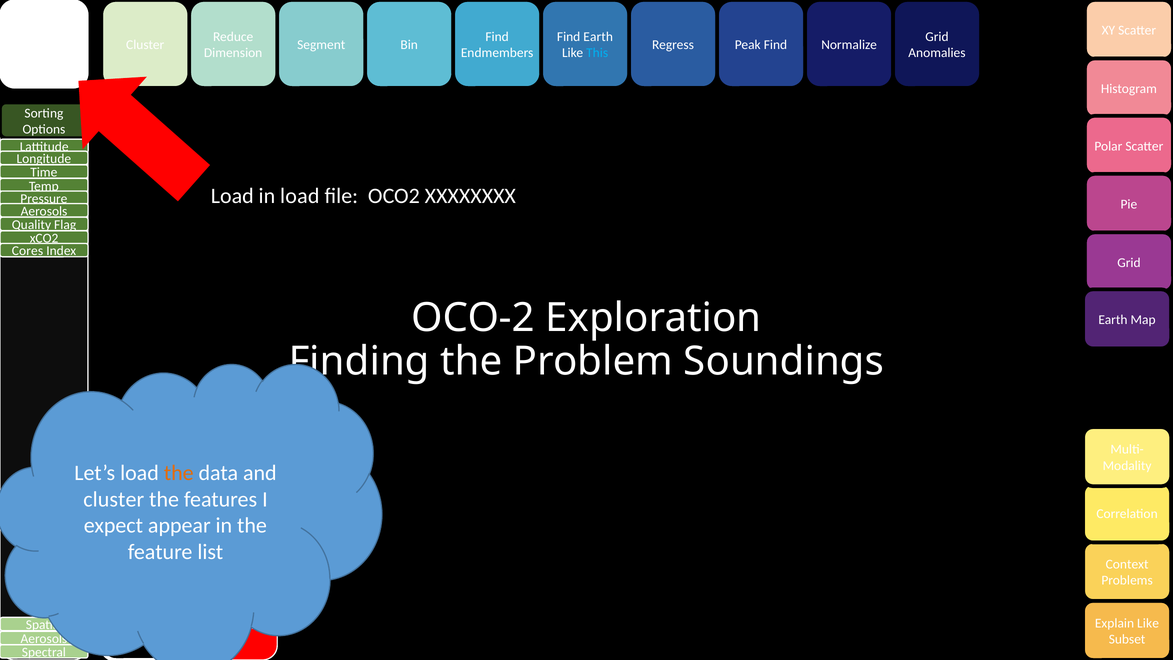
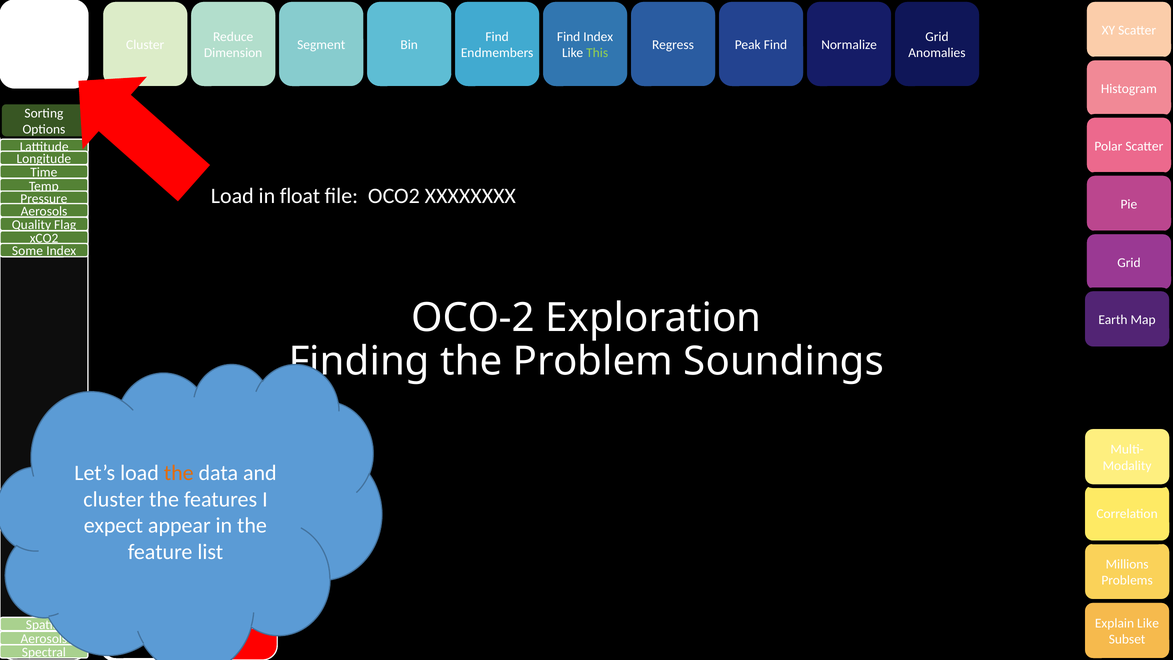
Find Earth: Earth -> Index
This colour: light blue -> light green
in load: load -> float
Cores: Cores -> Some
Context: Context -> Millions
